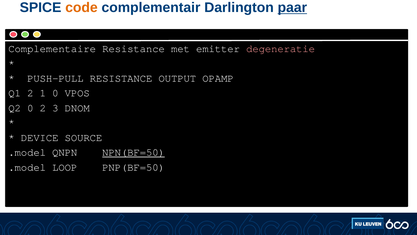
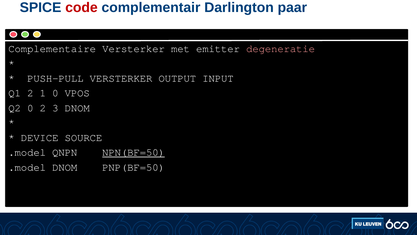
code colour: orange -> red
paar underline: present -> none
Complementaire Resistance: Resistance -> Versterker
PUSH-PULL RESISTANCE: RESISTANCE -> VERSTERKER
OPAMP: OPAMP -> INPUT
.model LOOP: LOOP -> DNOM
